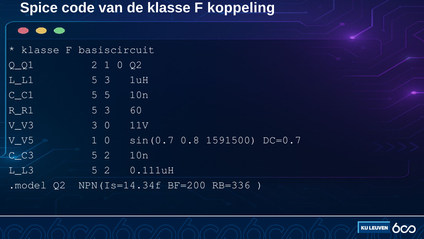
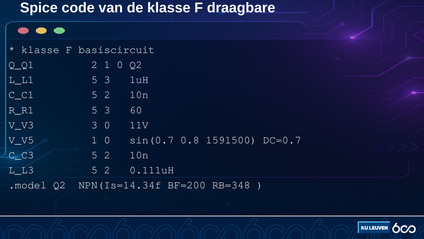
koppeling: koppeling -> draagbare
C_C1 5 5: 5 -> 2
RB=336: RB=336 -> RB=348
